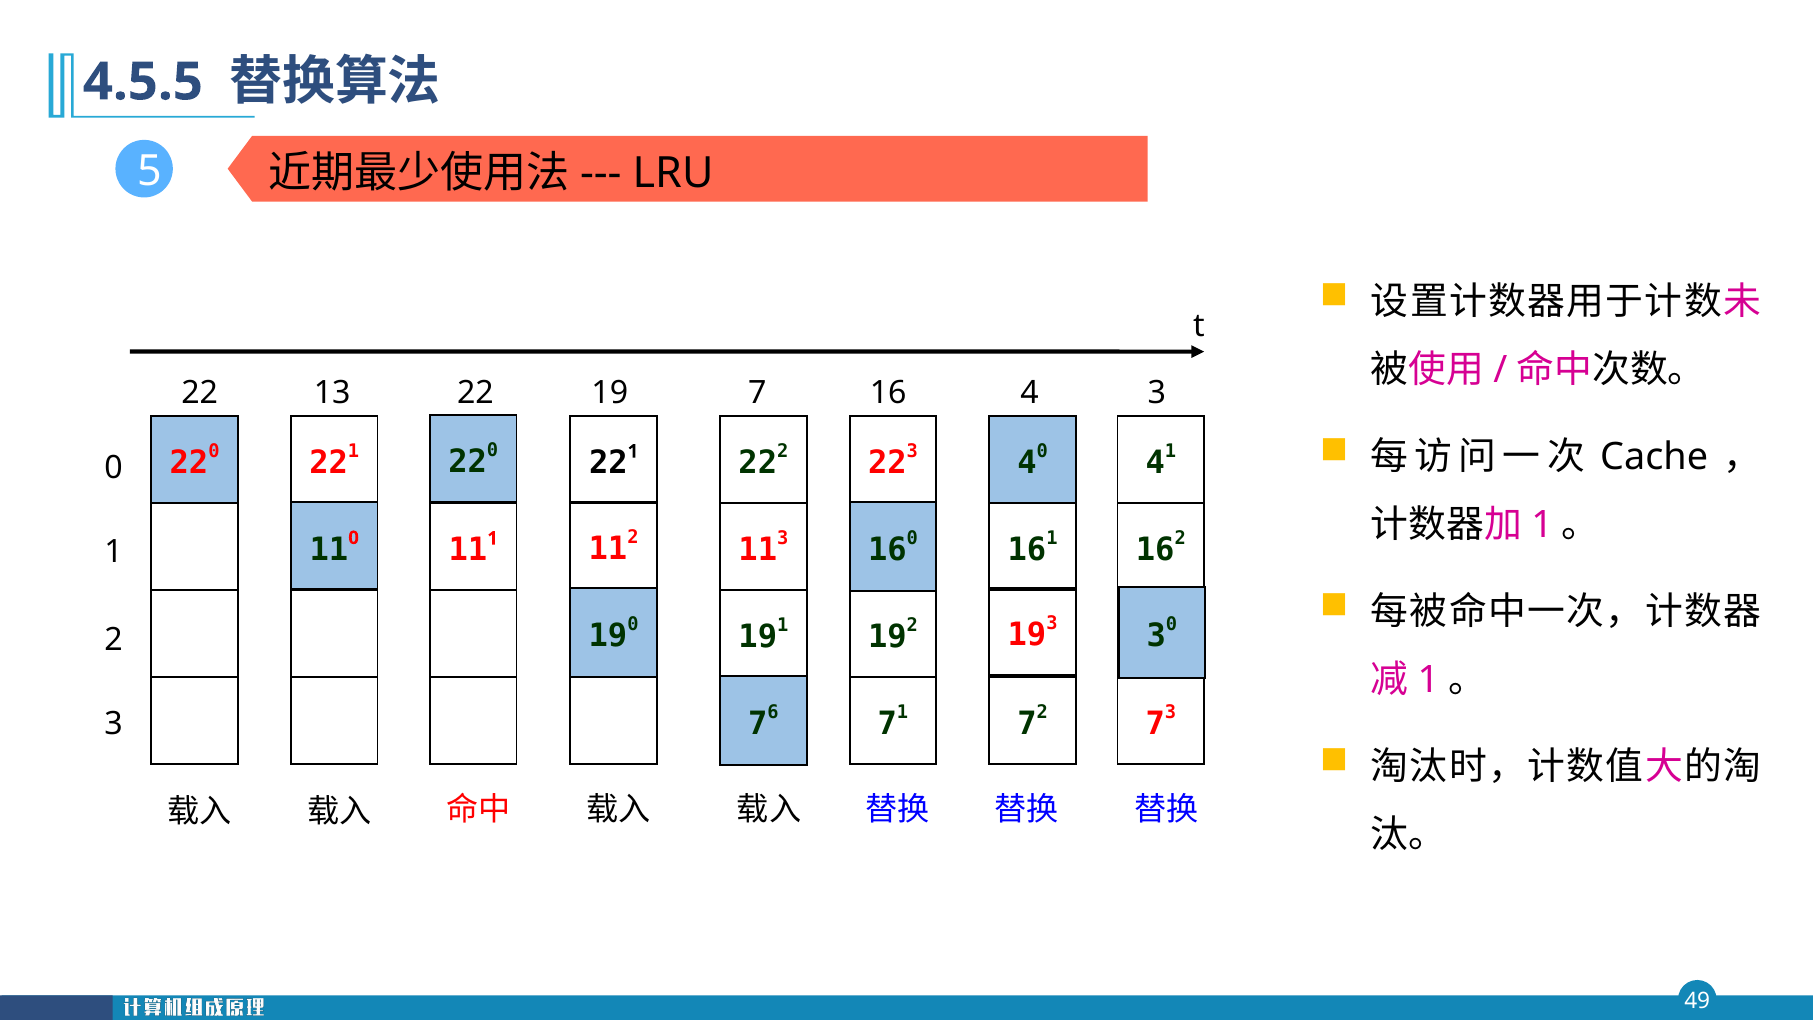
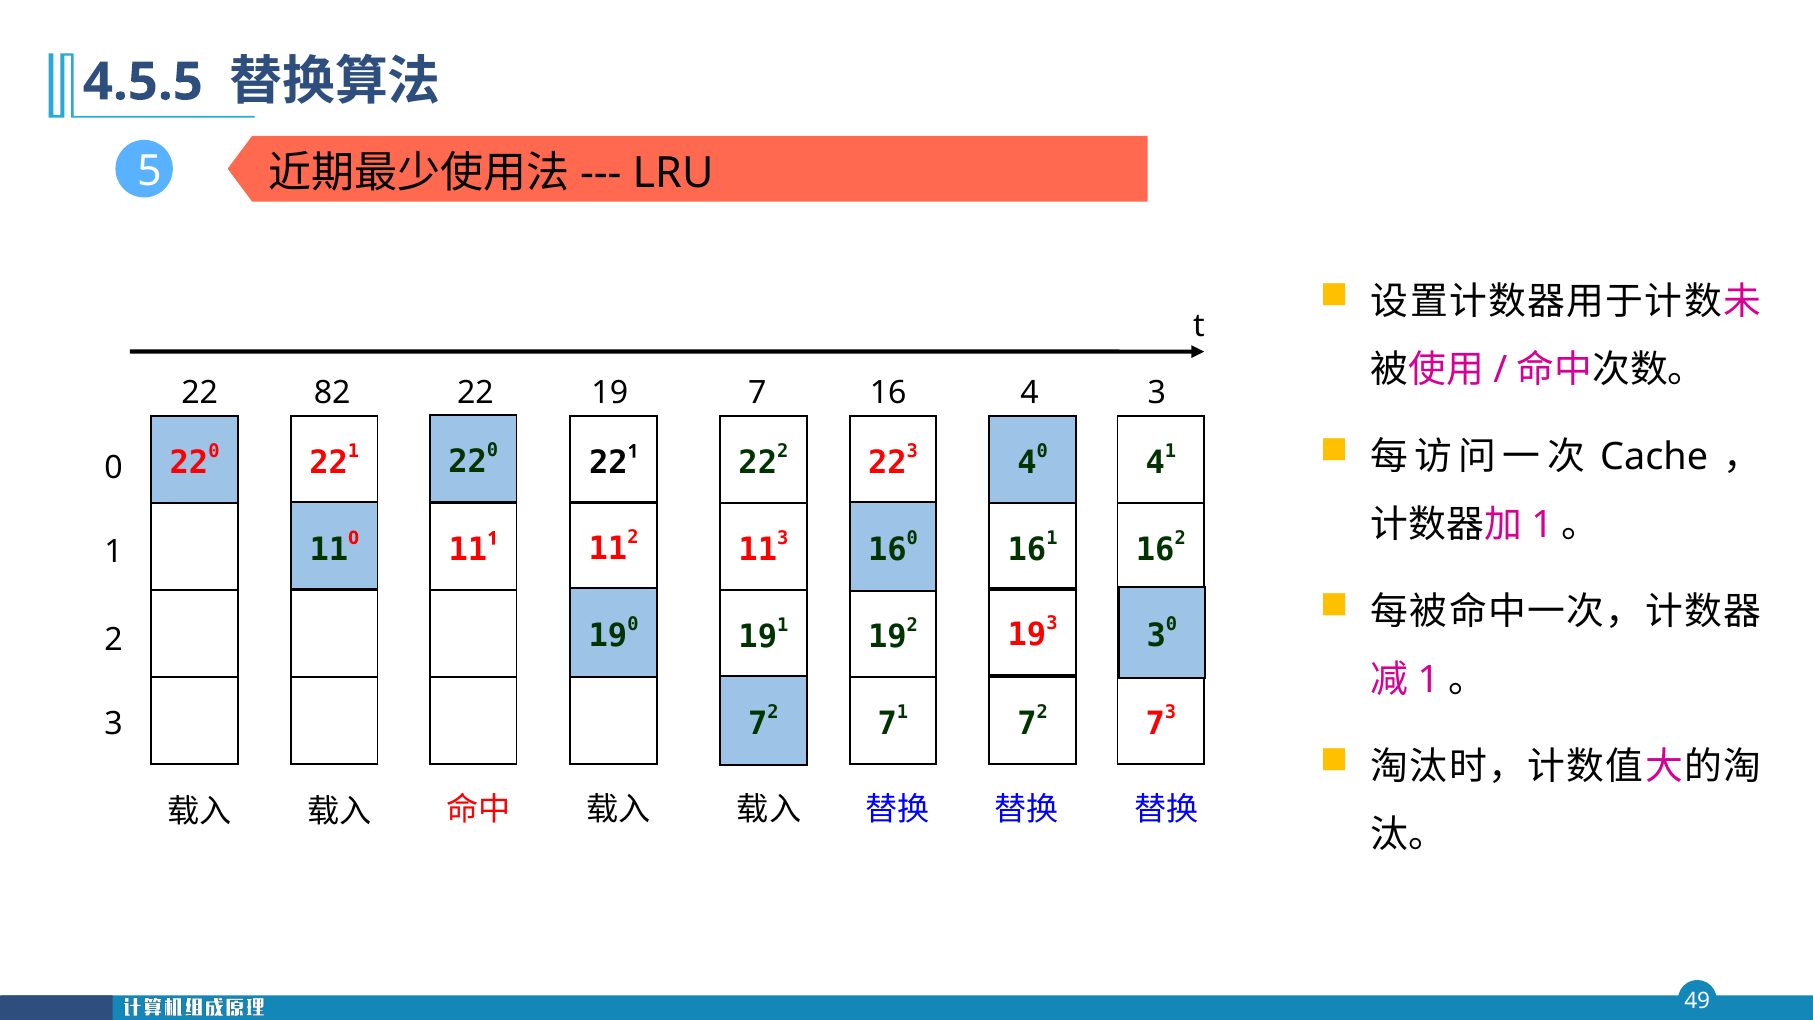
13: 13 -> 82
6 at (773, 712): 6 -> 2
